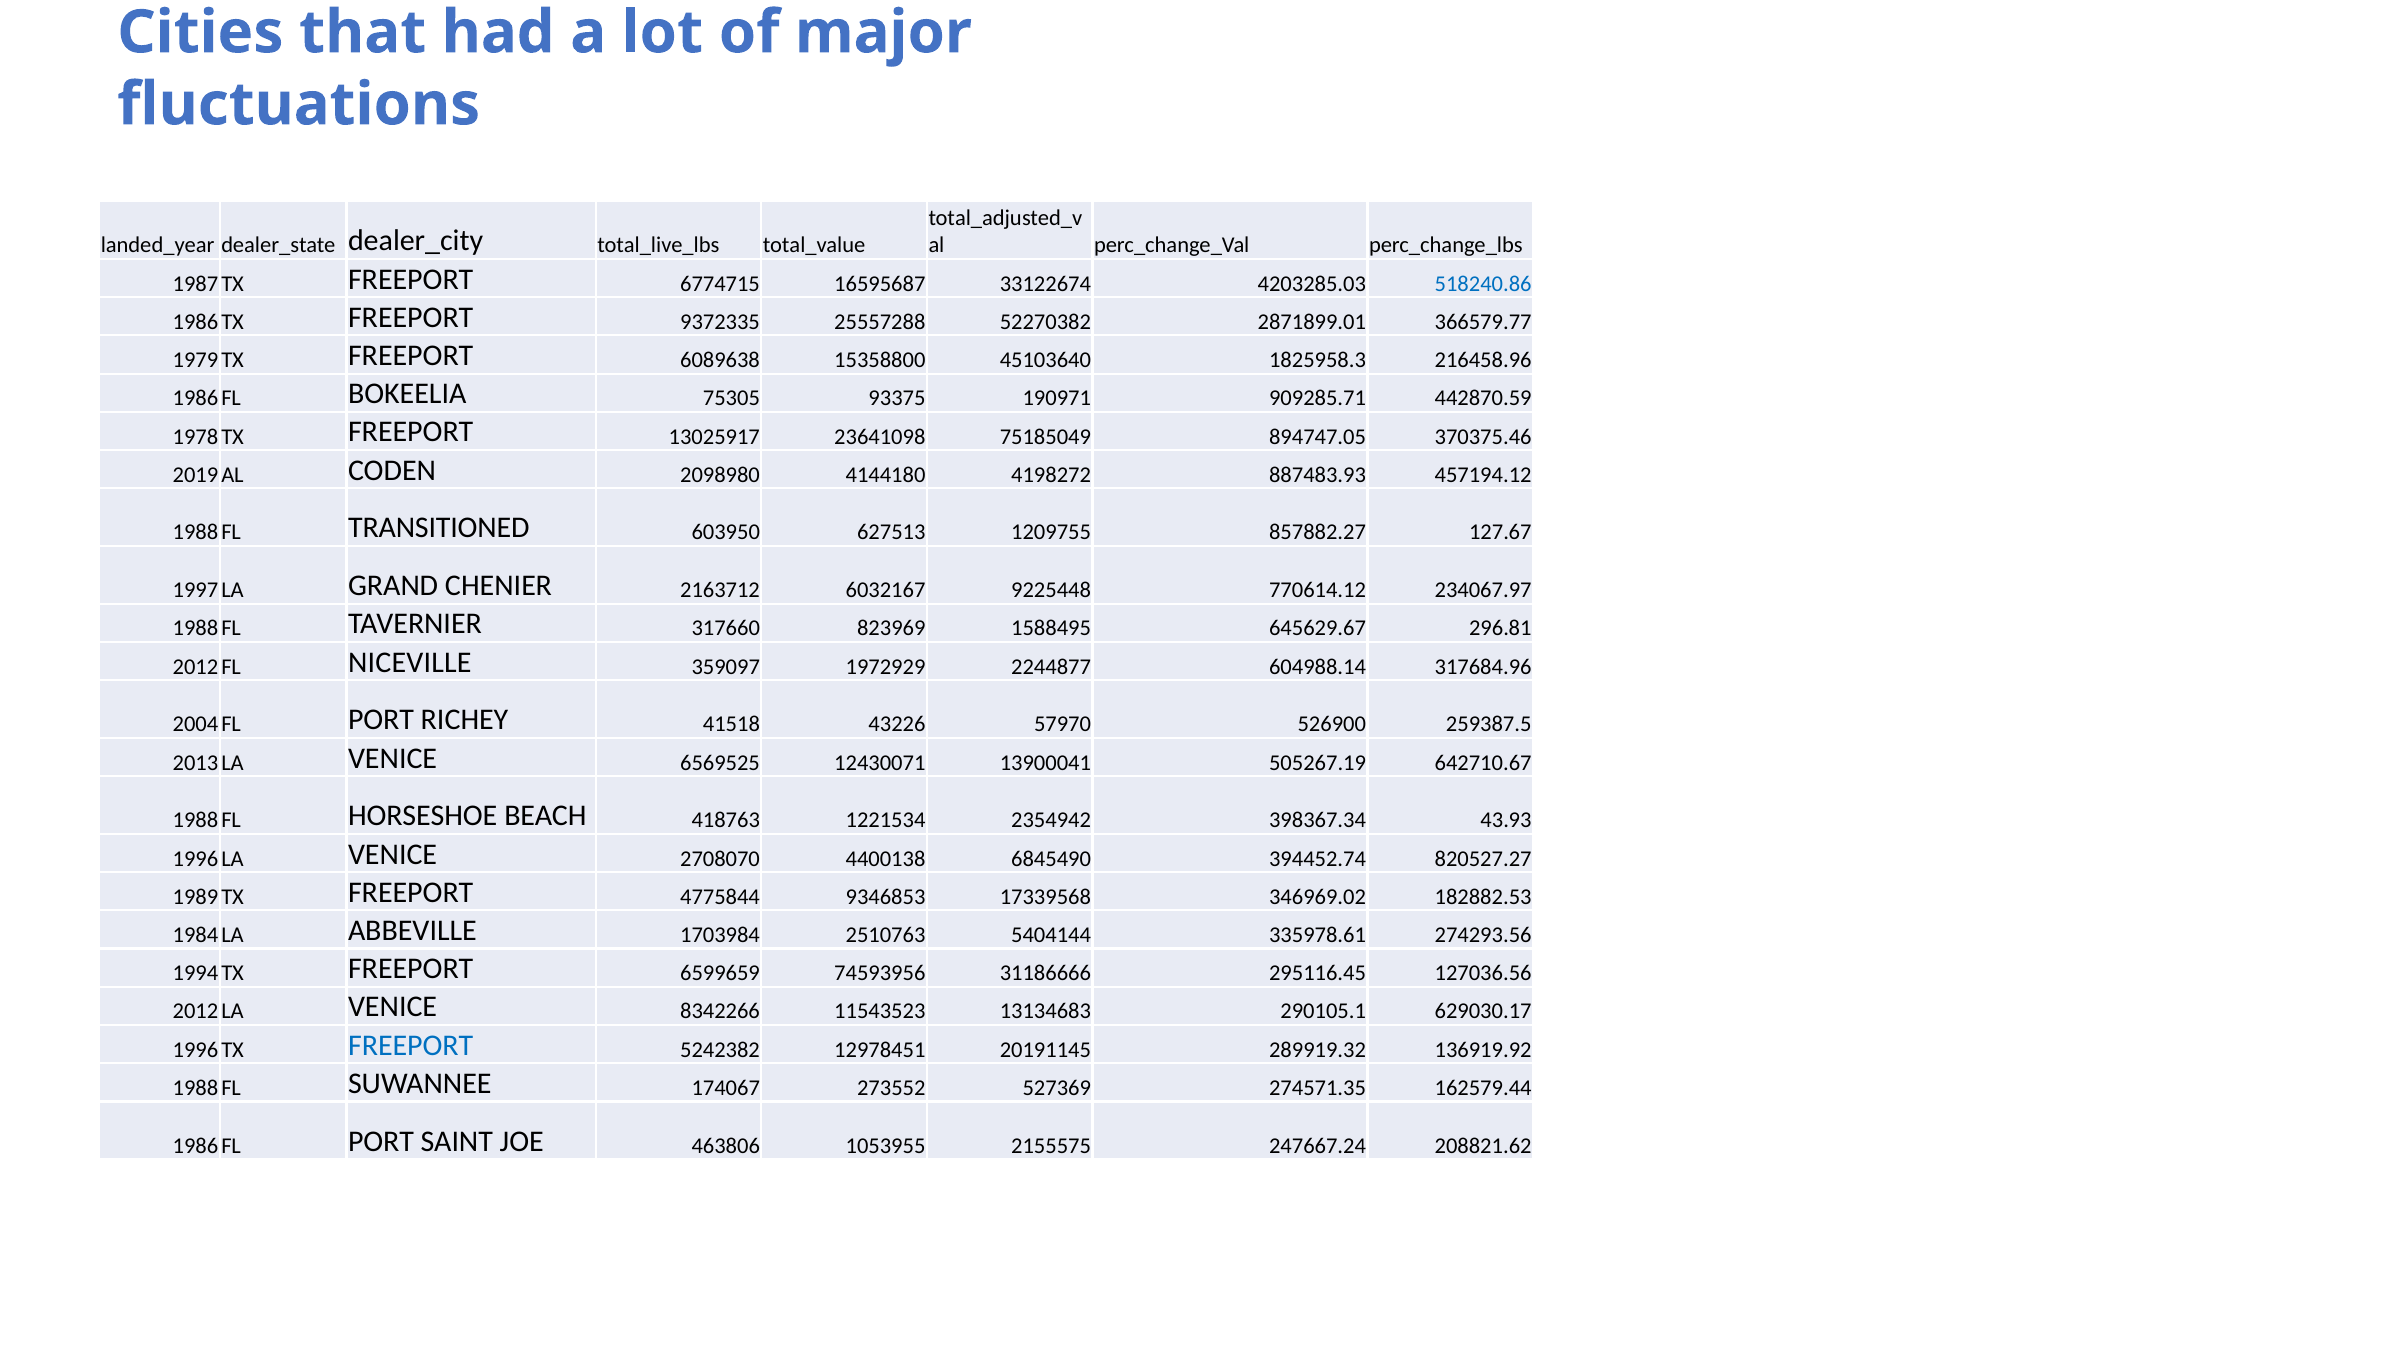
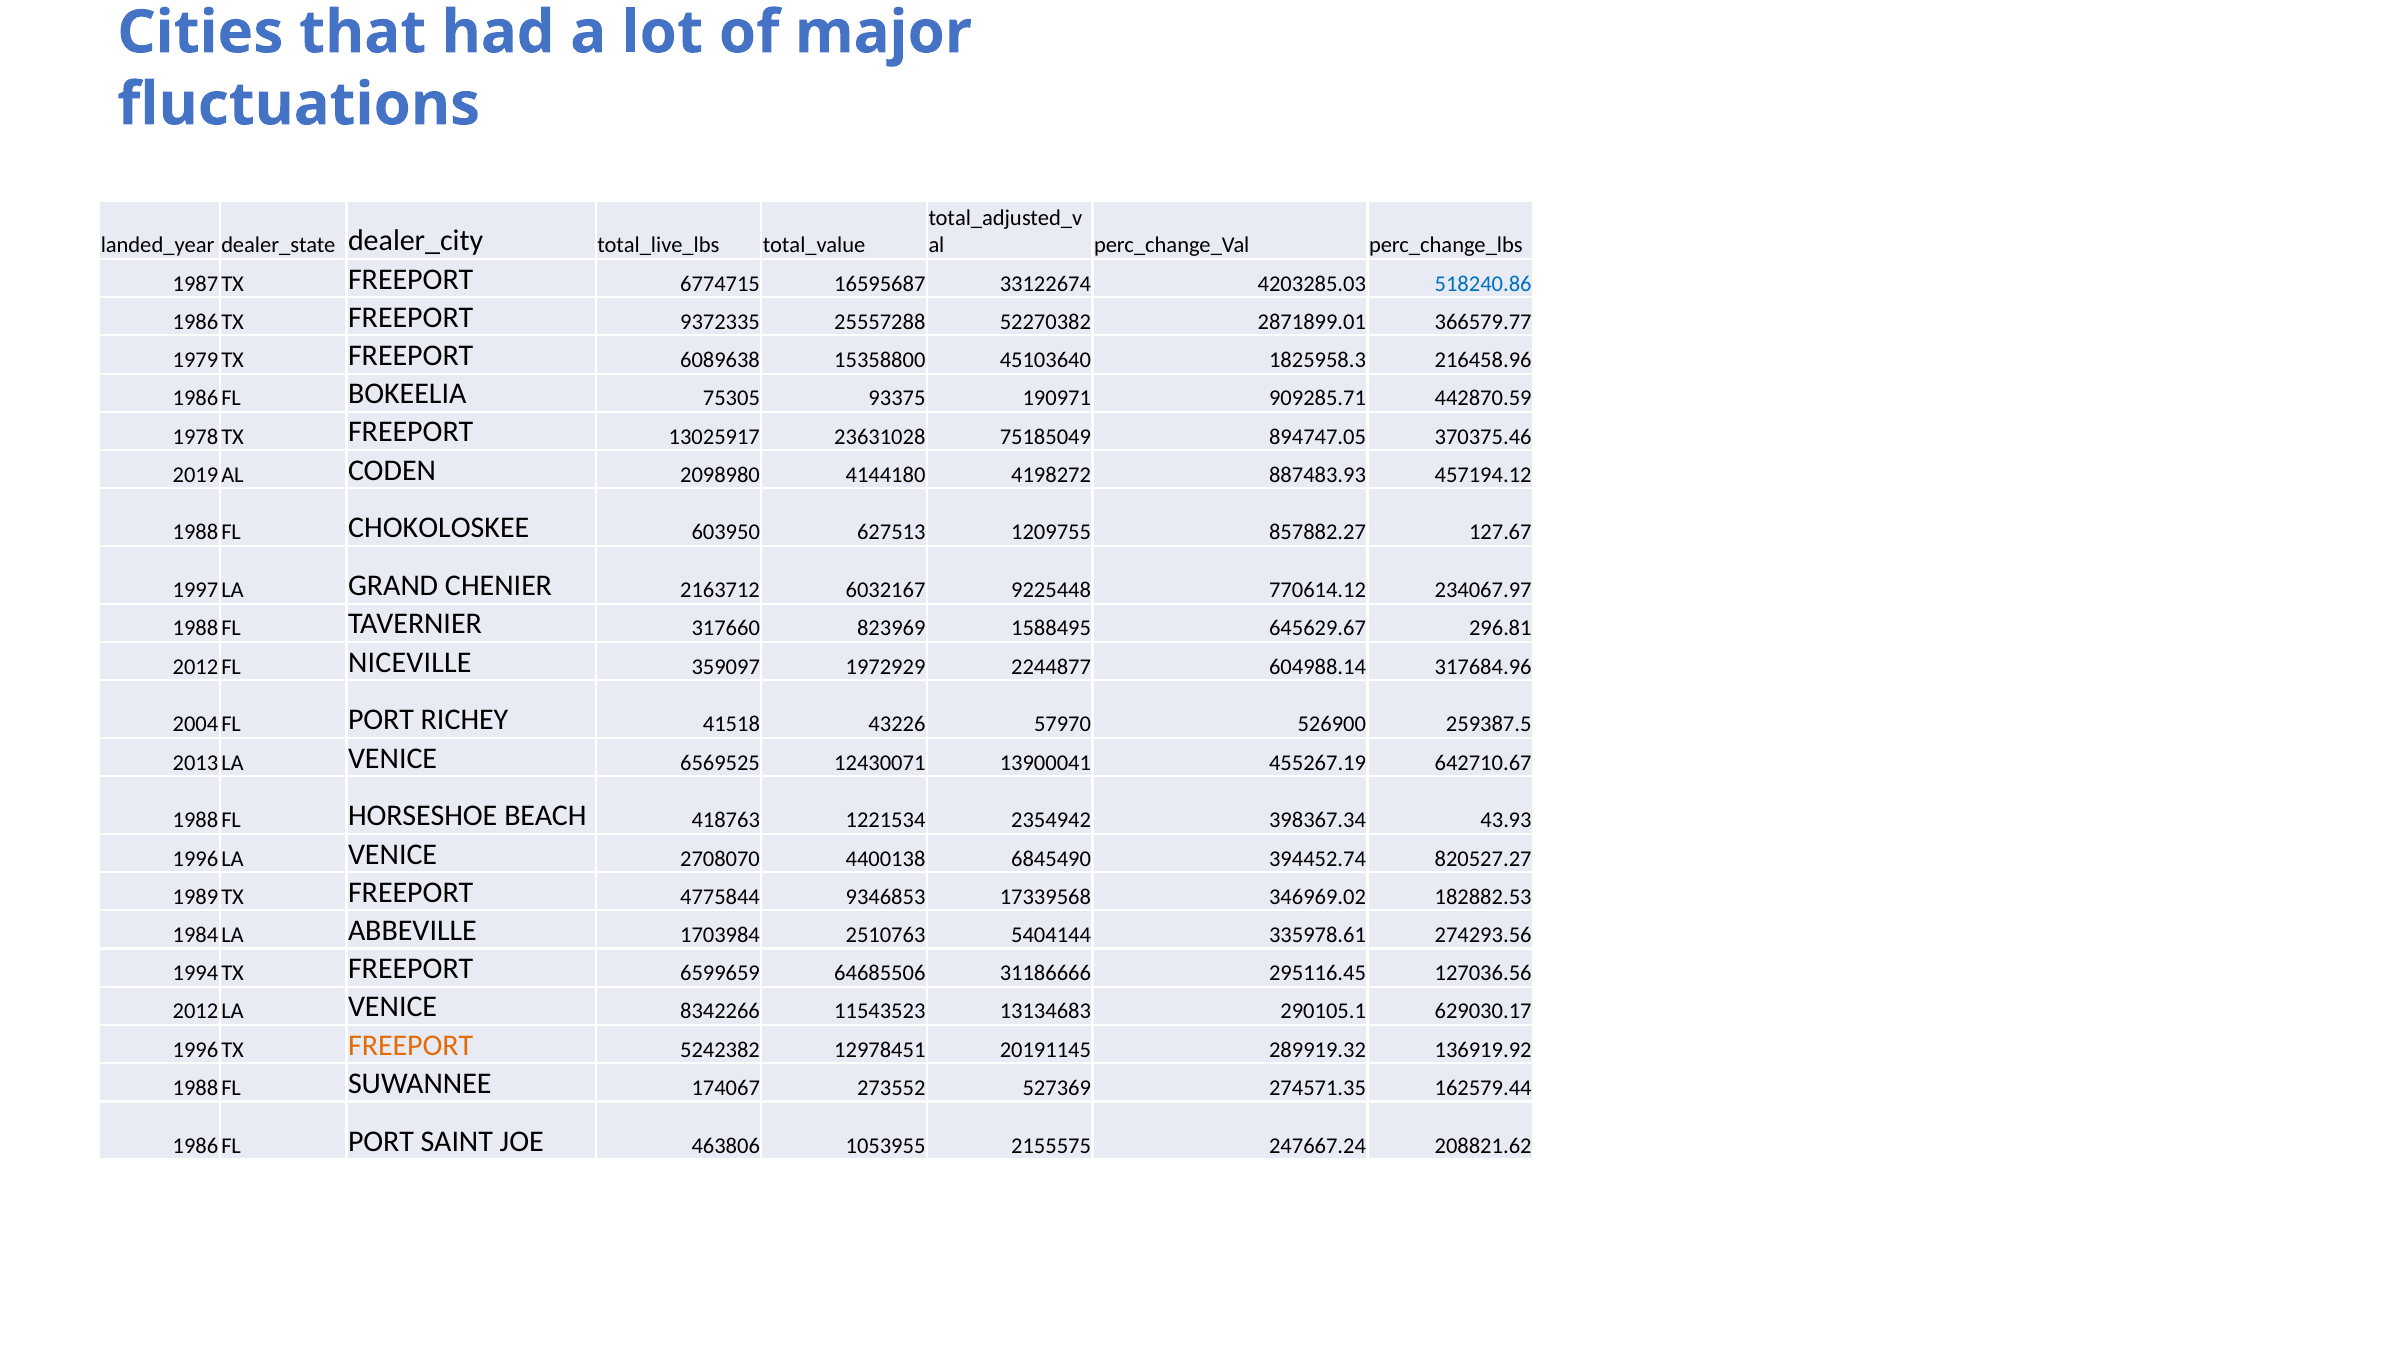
23641098: 23641098 -> 23631028
TRANSITIONED: TRANSITIONED -> CHOKOLOSKEE
505267.19: 505267.19 -> 455267.19
74593956: 74593956 -> 64685506
FREEPORT at (411, 1045) colour: blue -> orange
